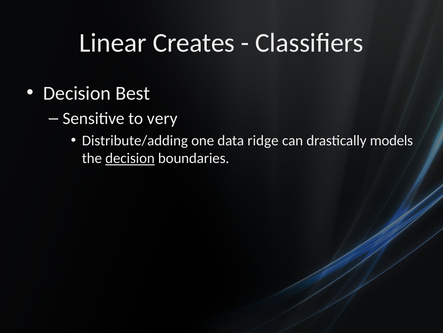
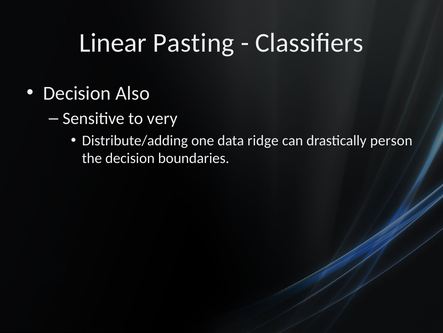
Creates: Creates -> Pasting
Best: Best -> Also
models: models -> person
decision at (130, 158) underline: present -> none
